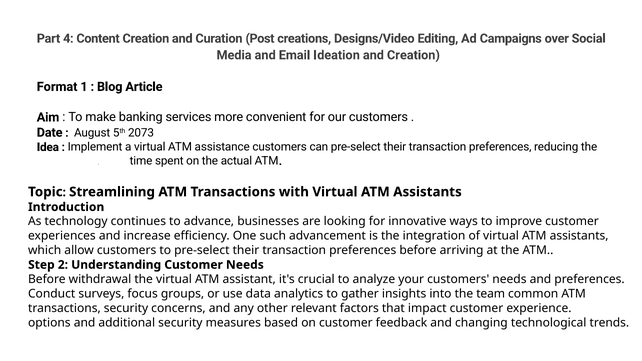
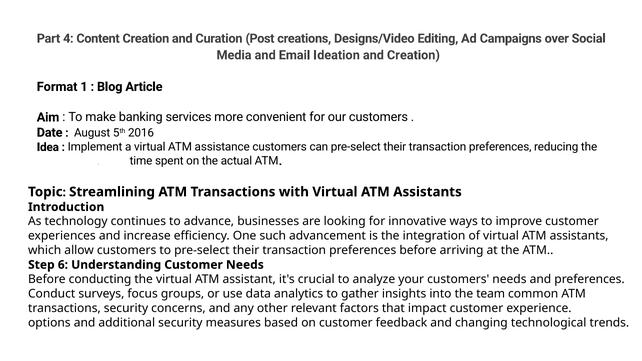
2073: 2073 -> 2016
2: 2 -> 6
withdrawal: withdrawal -> conducting
